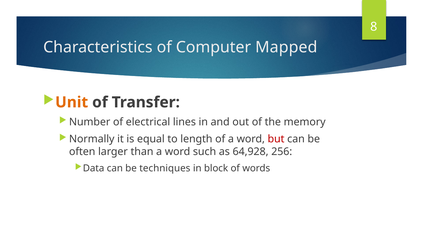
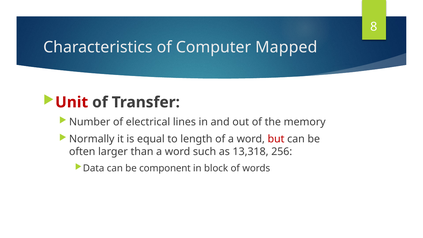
Unit colour: orange -> red
64,928: 64,928 -> 13,318
techniques: techniques -> component
